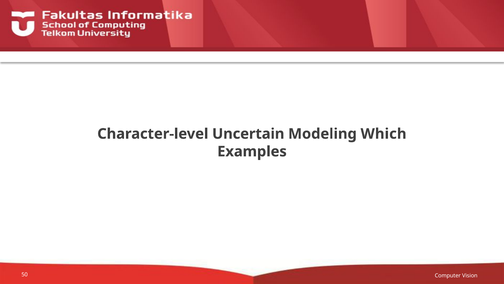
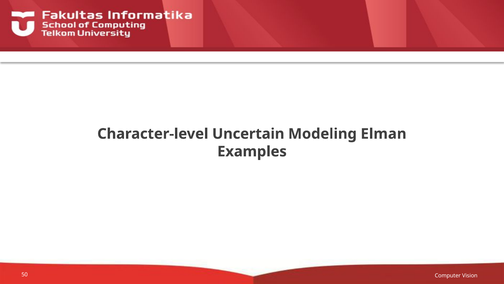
Which: Which -> Elman
